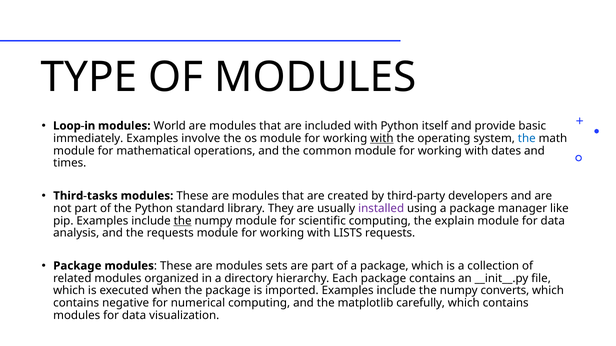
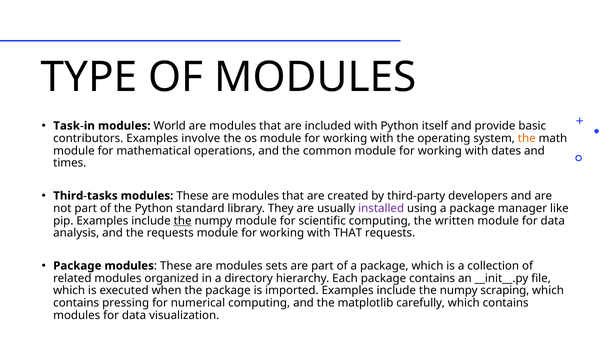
Loop-in: Loop-in -> Task-in
immediately: immediately -> contributors
with at (382, 138) underline: present -> none
the at (527, 138) colour: blue -> orange
explain: explain -> written
with LISTS: LISTS -> THAT
converts: converts -> scraping
negative: negative -> pressing
